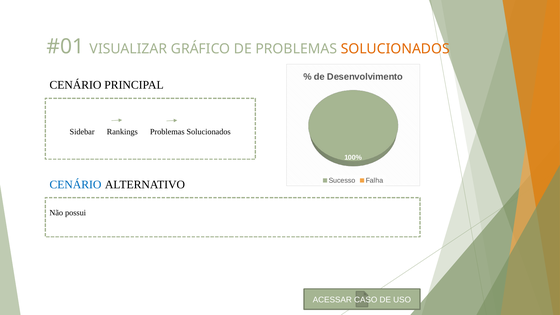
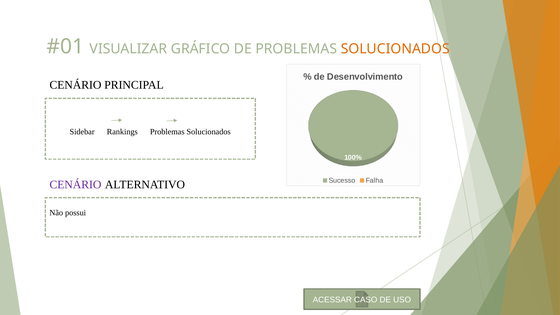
CENÁRIO at (75, 185) colour: blue -> purple
